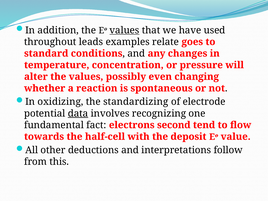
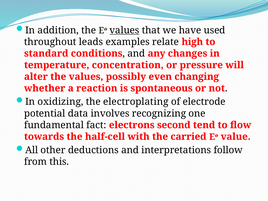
goes: goes -> high
standardizing: standardizing -> electroplating
data underline: present -> none
deposit: deposit -> carried
